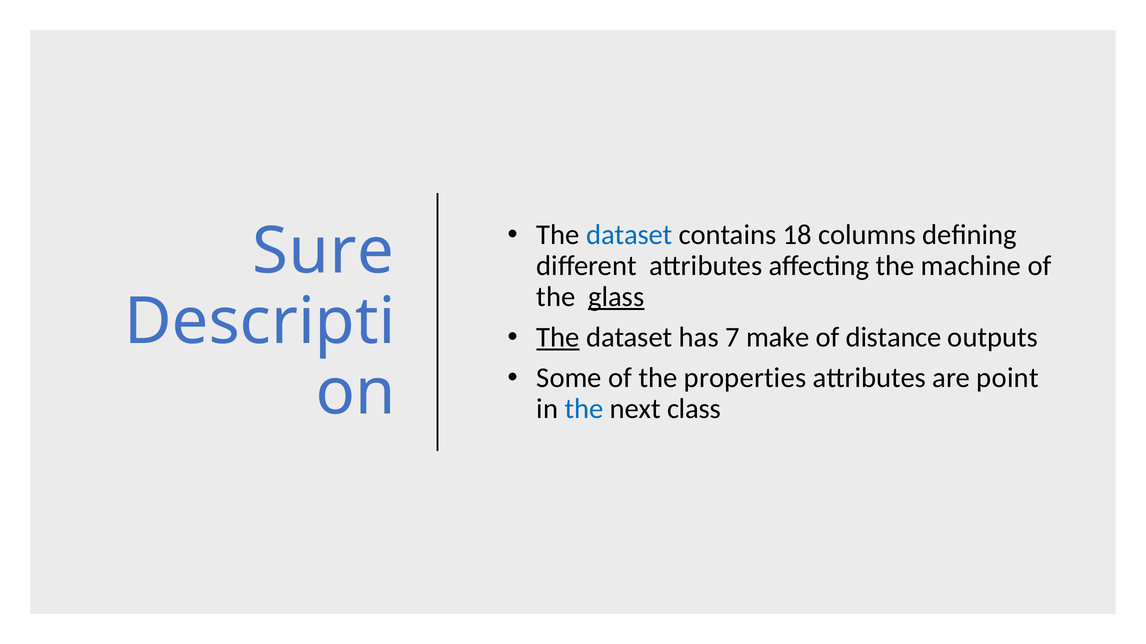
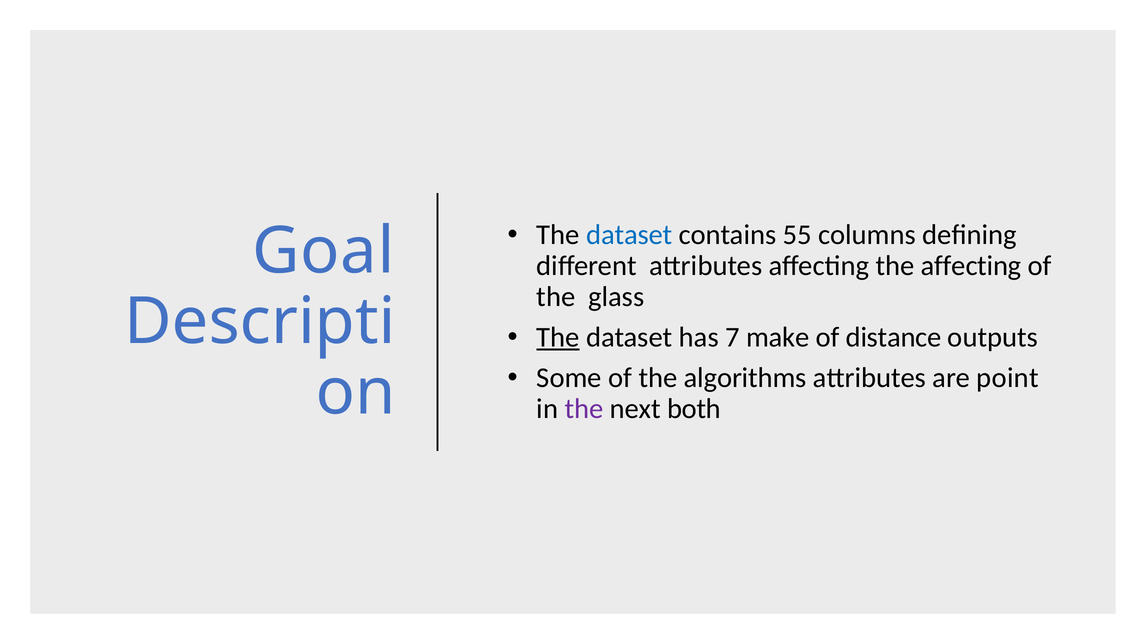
18: 18 -> 55
Sure: Sure -> Goal
the machine: machine -> affecting
glass underline: present -> none
properties: properties -> algorithms
the at (584, 409) colour: blue -> purple
class: class -> both
